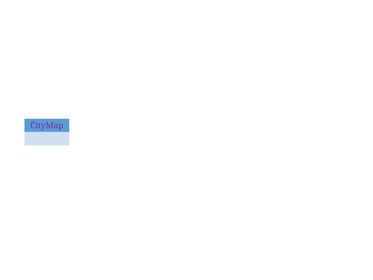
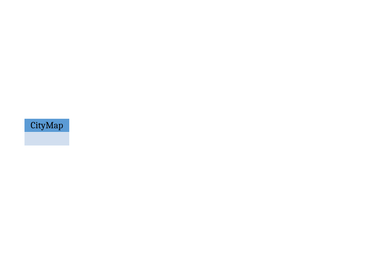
CityMap colour: purple -> black
